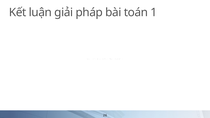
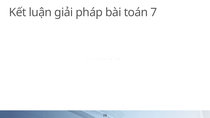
1: 1 -> 7
